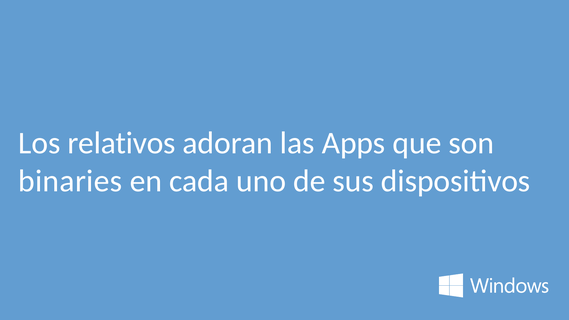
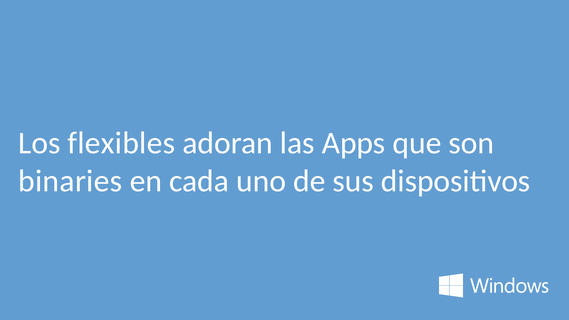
relativos: relativos -> flexibles
